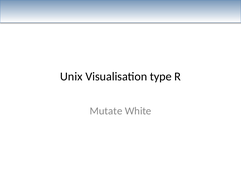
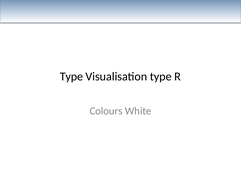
Unix at (71, 76): Unix -> Type
Mutate: Mutate -> Colours
